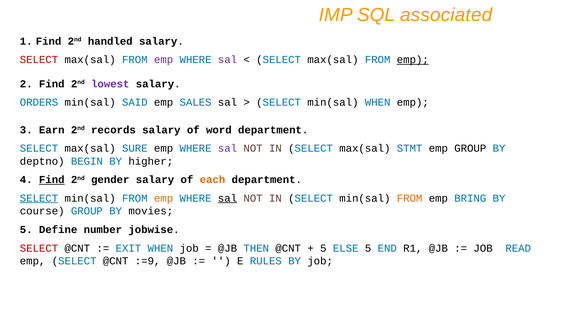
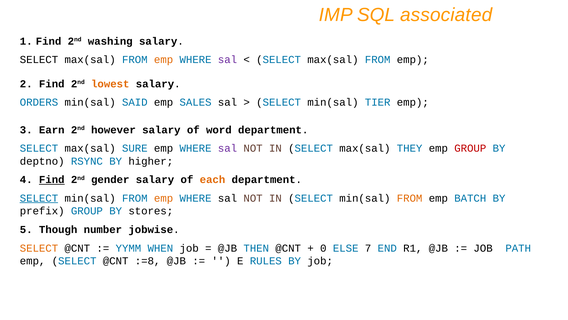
handled: handled -> washing
SELECT at (39, 60) colour: red -> black
emp at (164, 60) colour: purple -> orange
emp at (413, 60) underline: present -> none
lowest colour: purple -> orange
min(sal WHEN: WHEN -> TIER
records: records -> however
STMT: STMT -> THEY
GROUP at (470, 148) colour: black -> red
BEGIN: BEGIN -> RSYNC
sal at (227, 198) underline: present -> none
BRING: BRING -> BATCH
course: course -> prefix
movies: movies -> stores
Define: Define -> Though
SELECT at (39, 248) colour: red -> orange
EXIT: EXIT -> YYMM
5 at (323, 248): 5 -> 0
ELSE 5: 5 -> 7
READ: READ -> PATH
:=9: :=9 -> :=8
